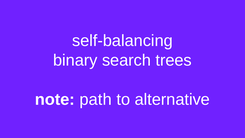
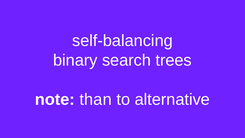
path: path -> than
